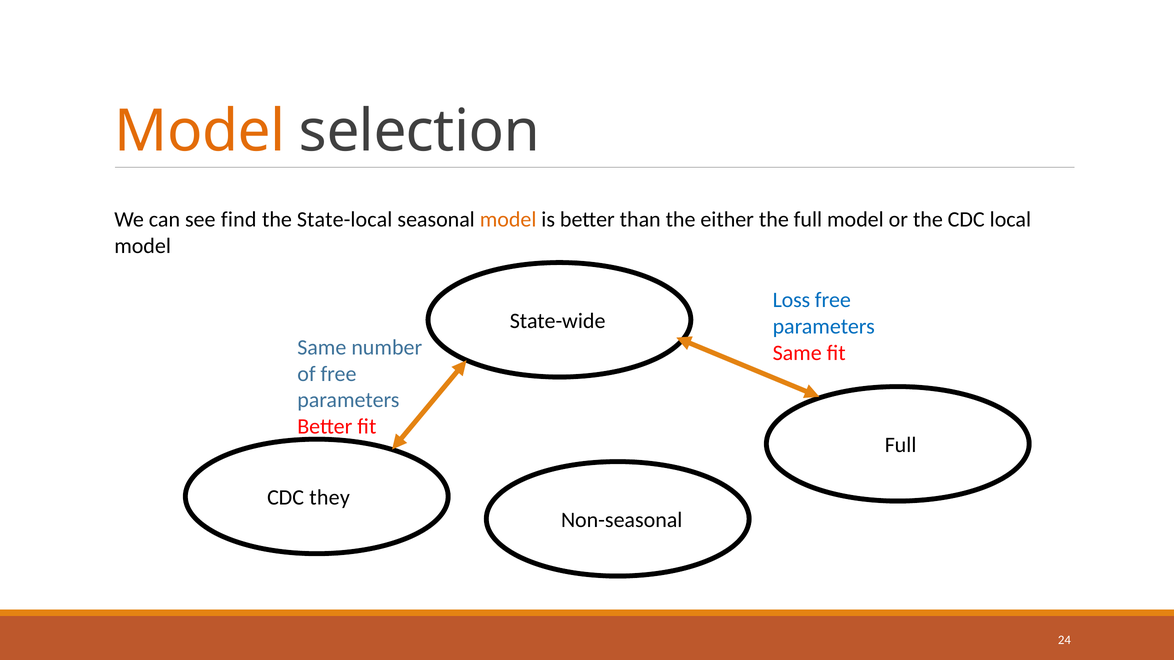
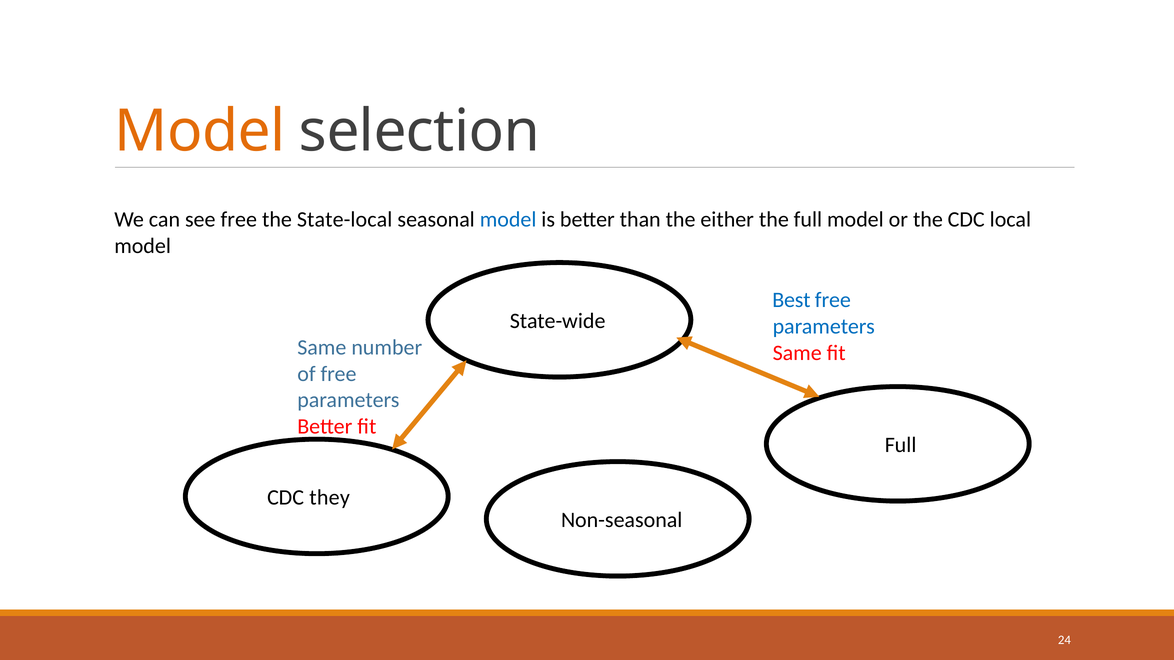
see find: find -> free
model at (508, 220) colour: orange -> blue
Loss: Loss -> Best
